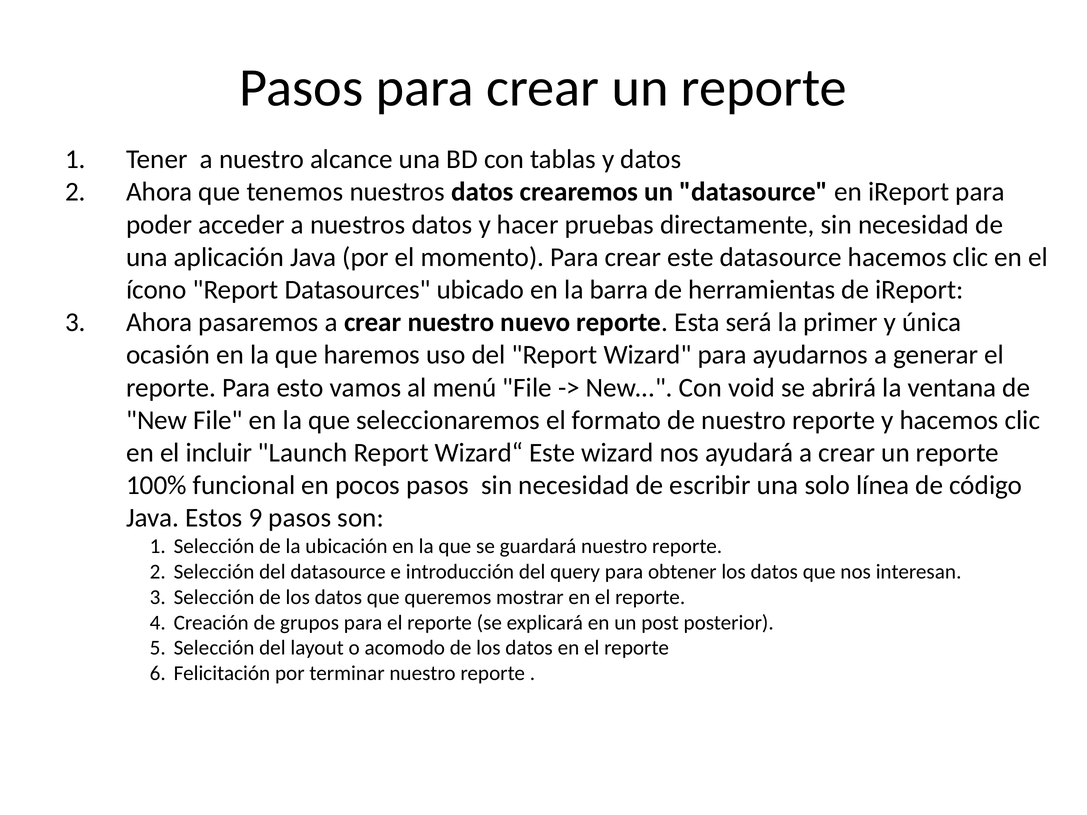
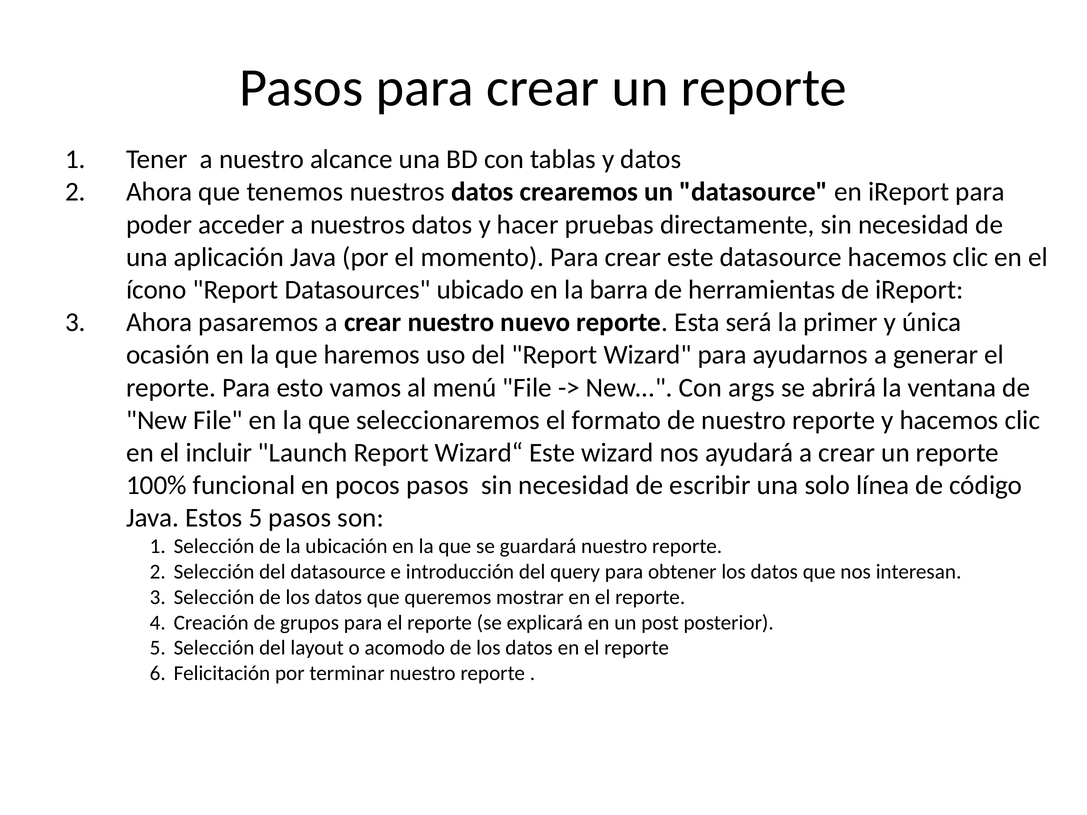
void: void -> args
Estos 9: 9 -> 5
